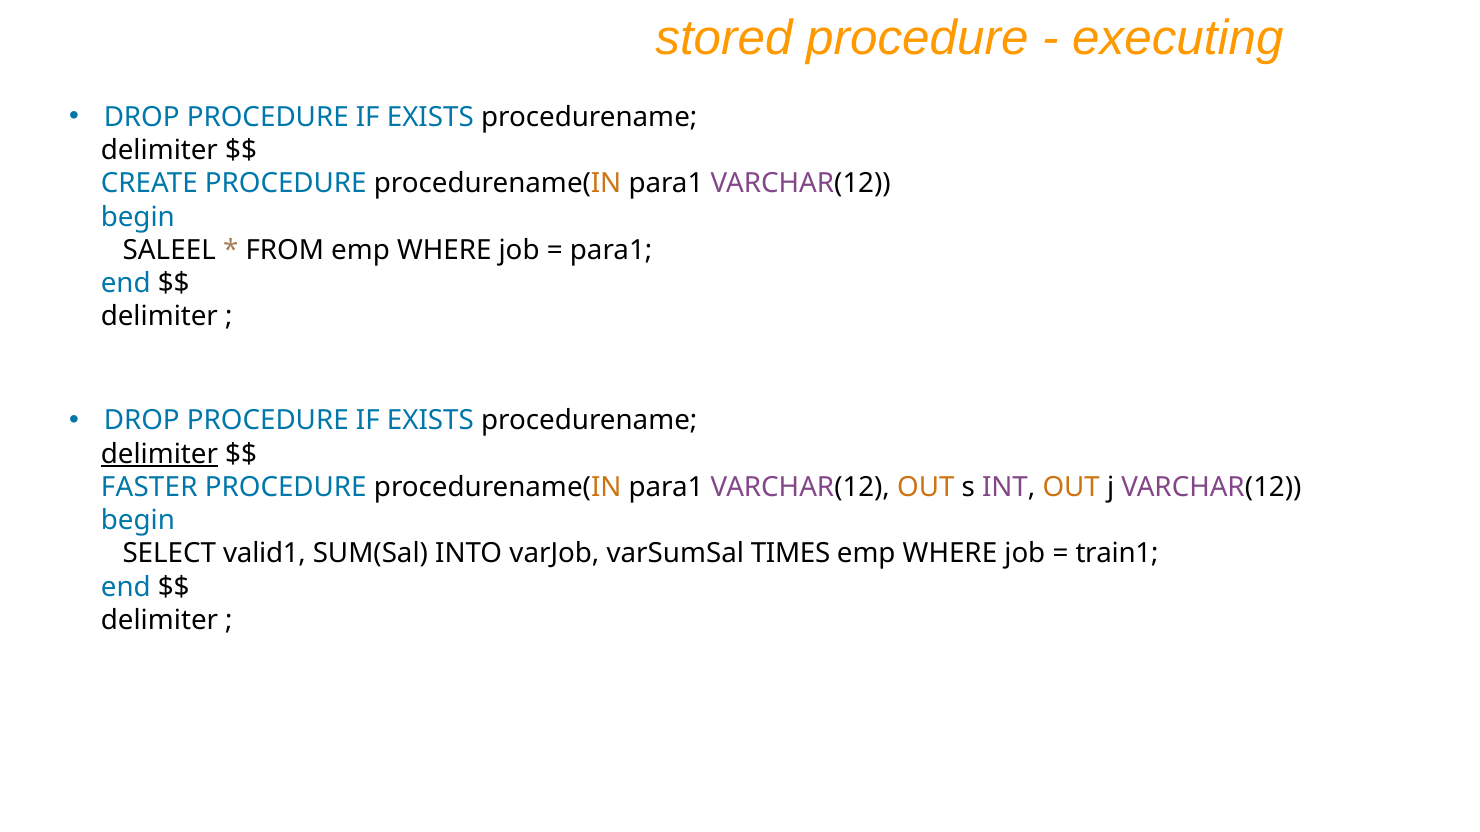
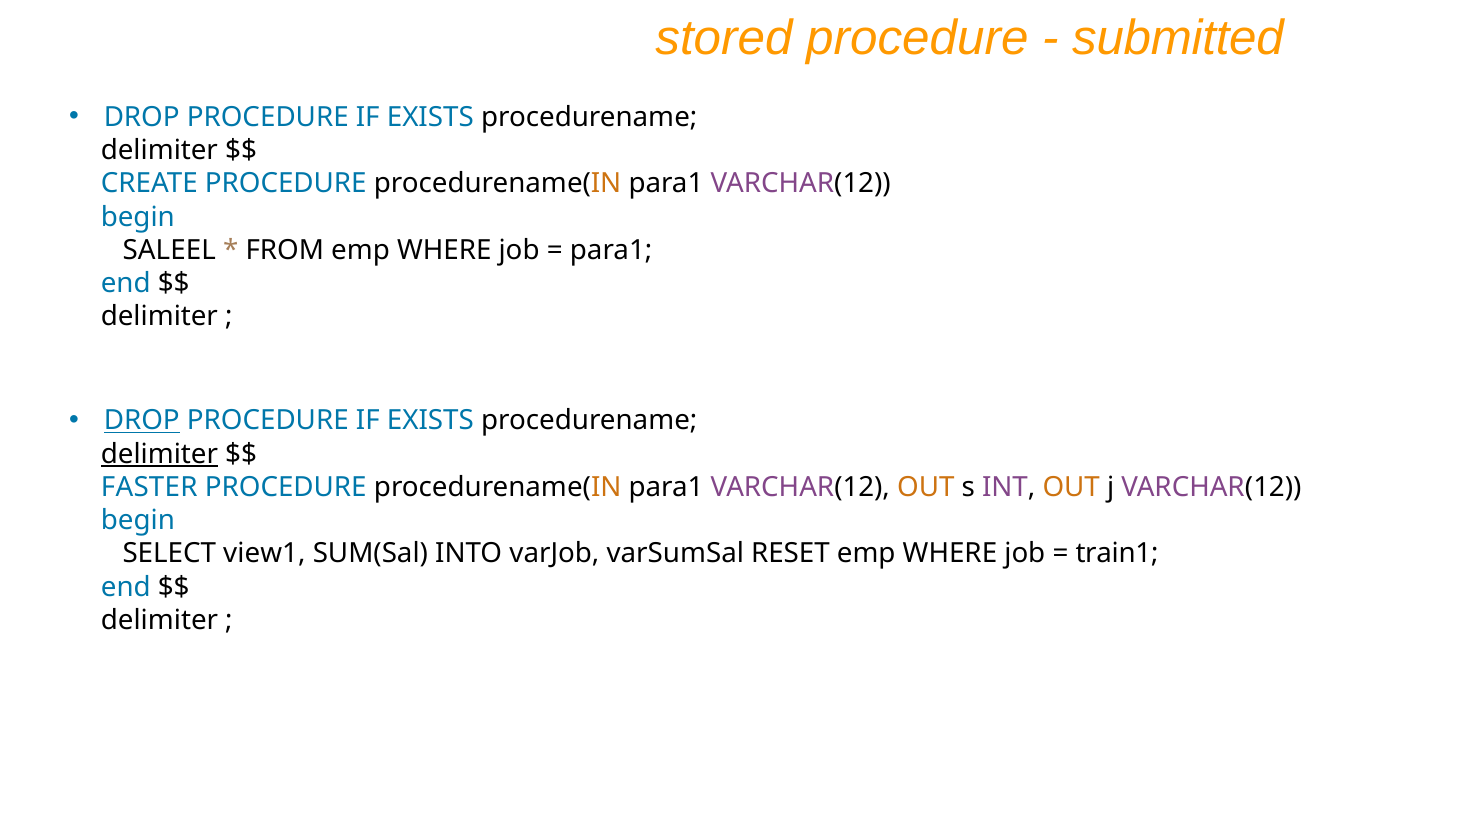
executing: executing -> submitted
DROP at (142, 421) underline: none -> present
valid1: valid1 -> view1
TIMES: TIMES -> RESET
